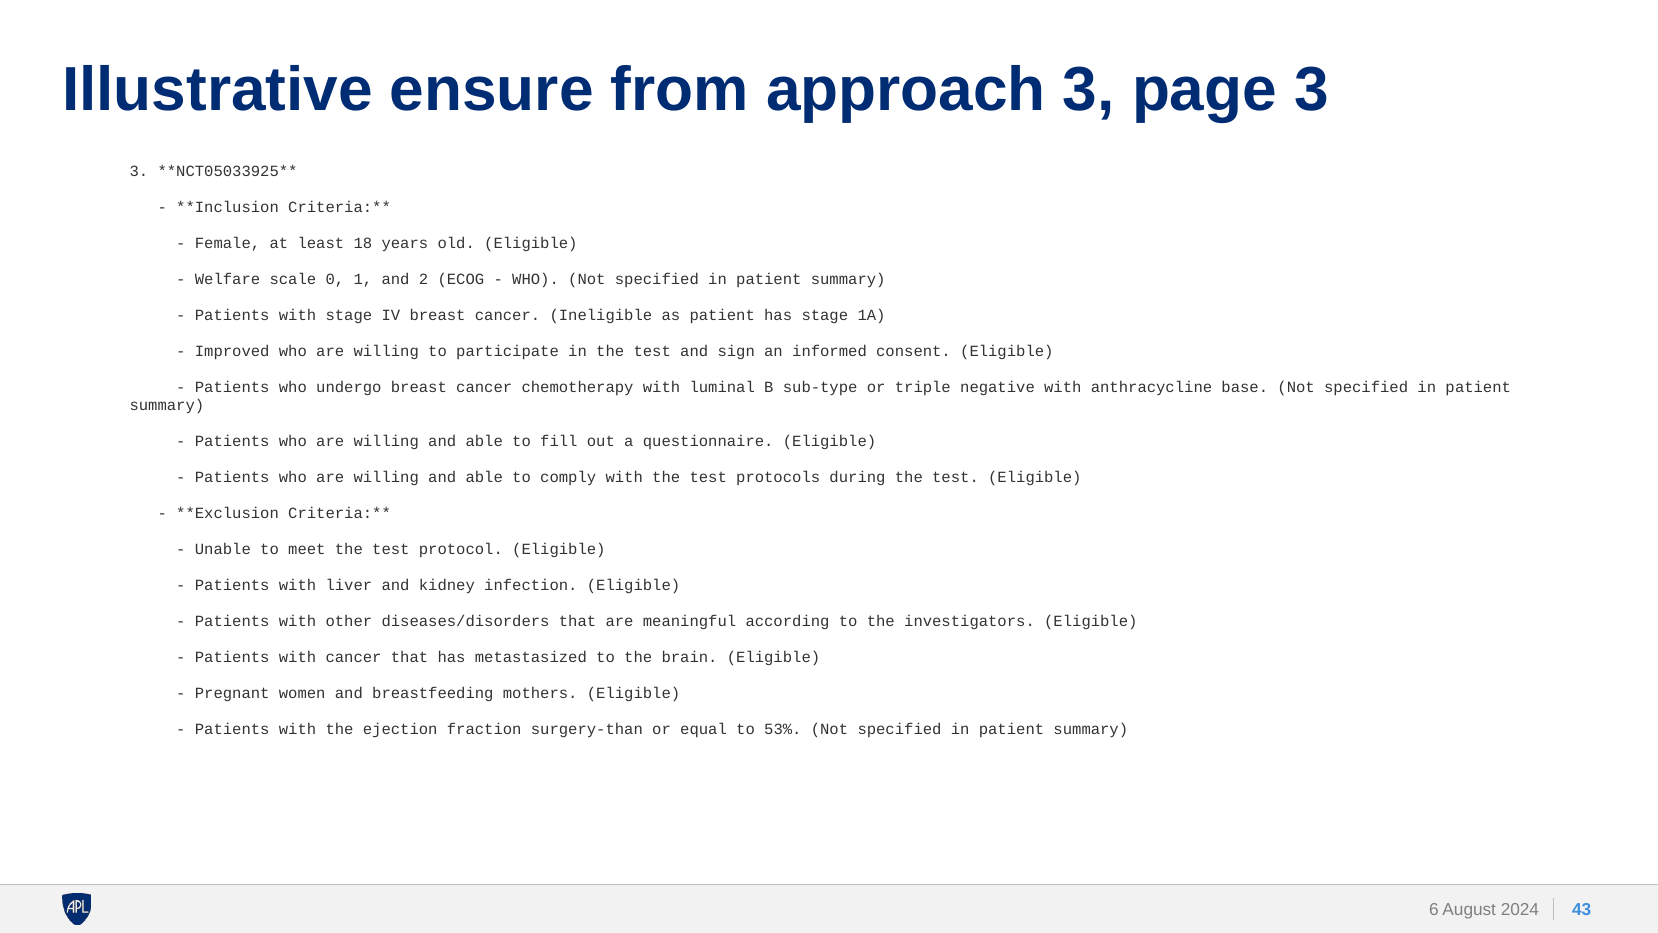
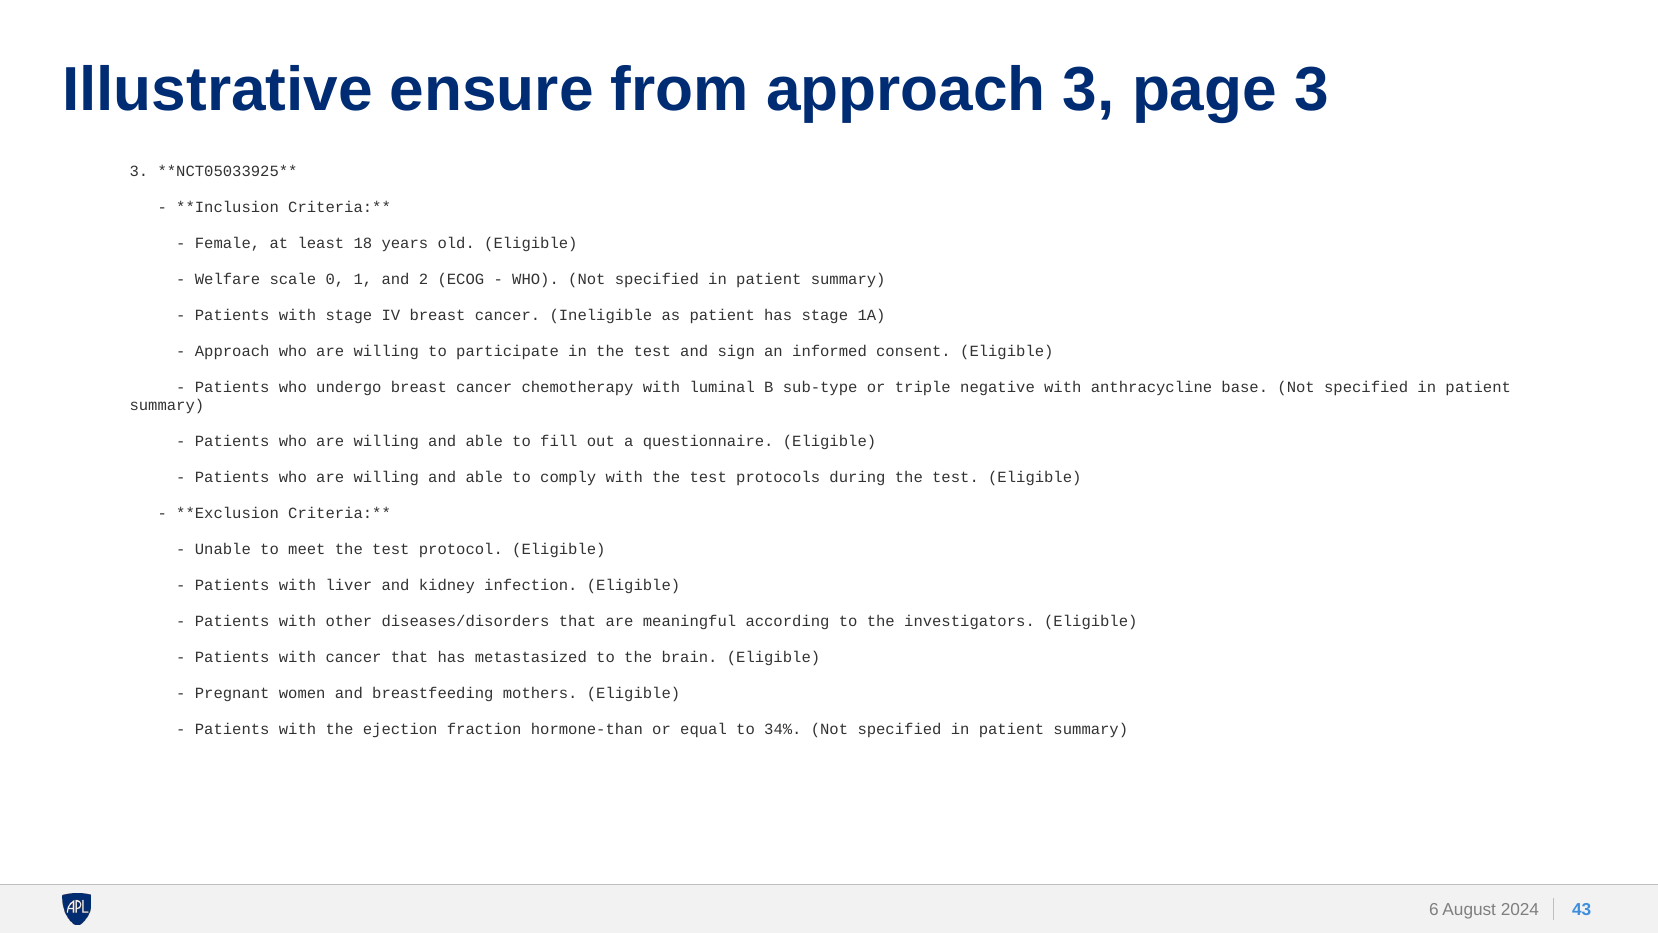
Improved at (232, 351): Improved -> Approach
surgery-than: surgery-than -> hormone-than
53%: 53% -> 34%
